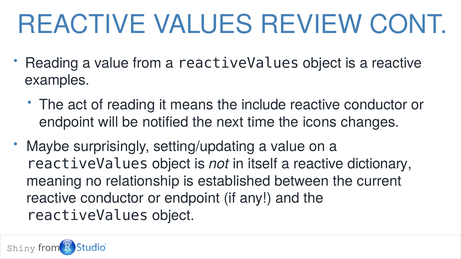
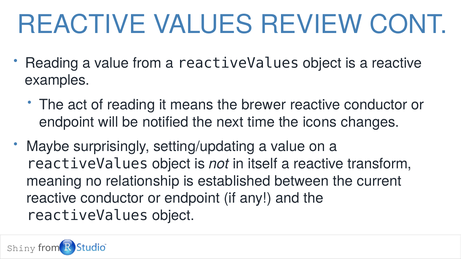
include: include -> brewer
dictionary: dictionary -> transform
